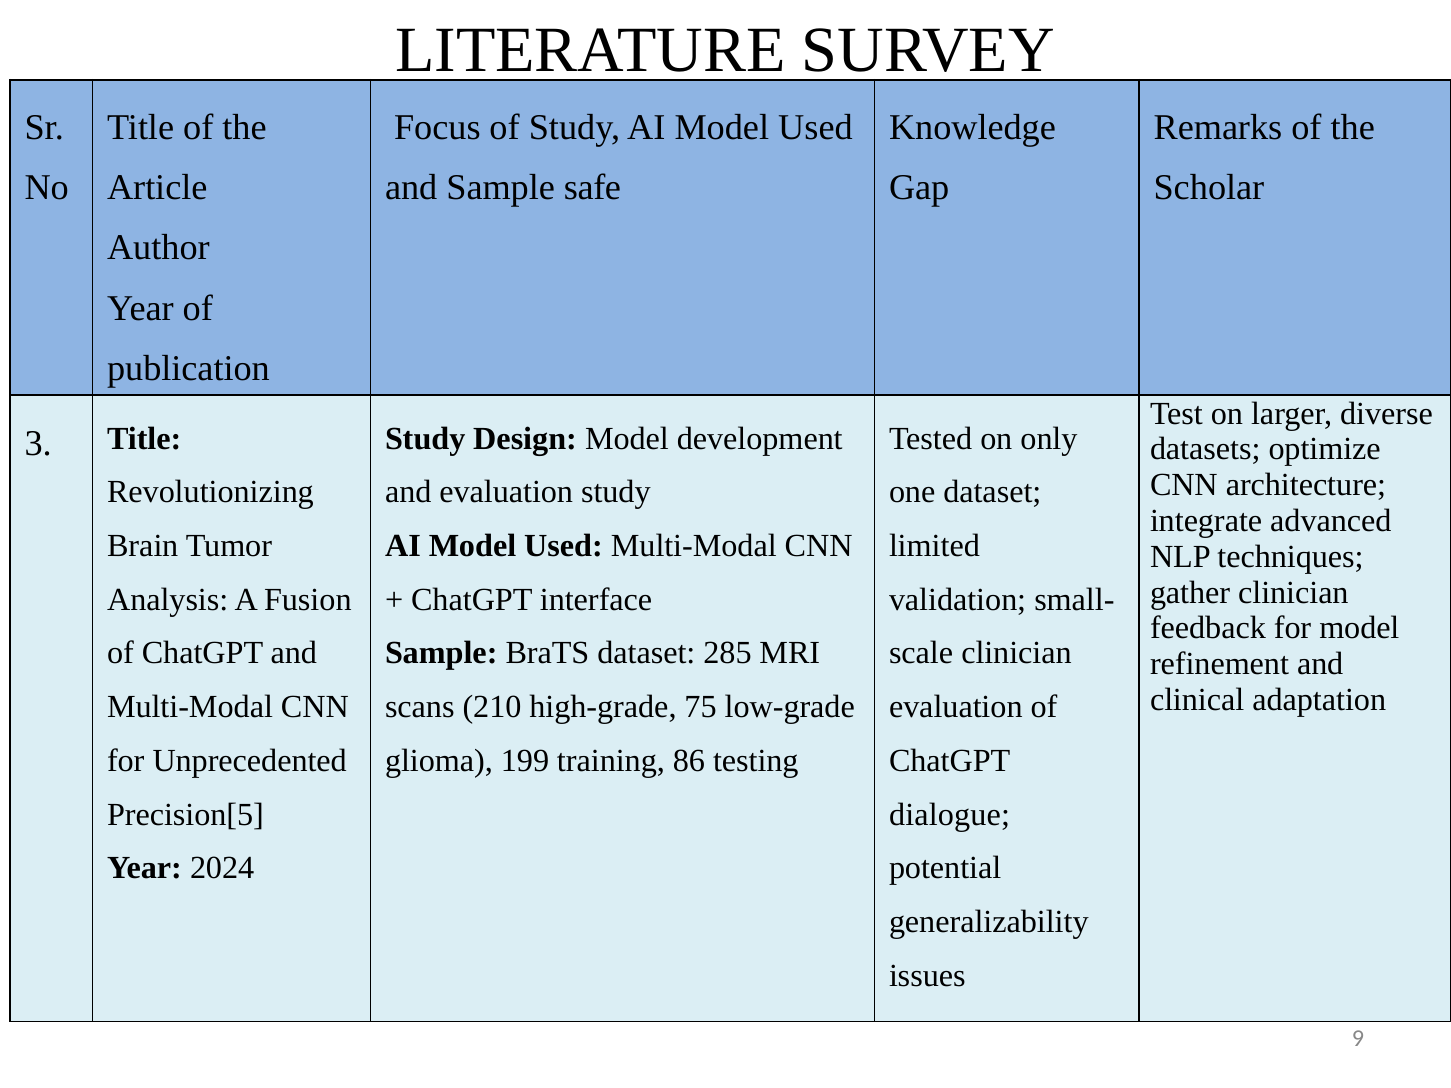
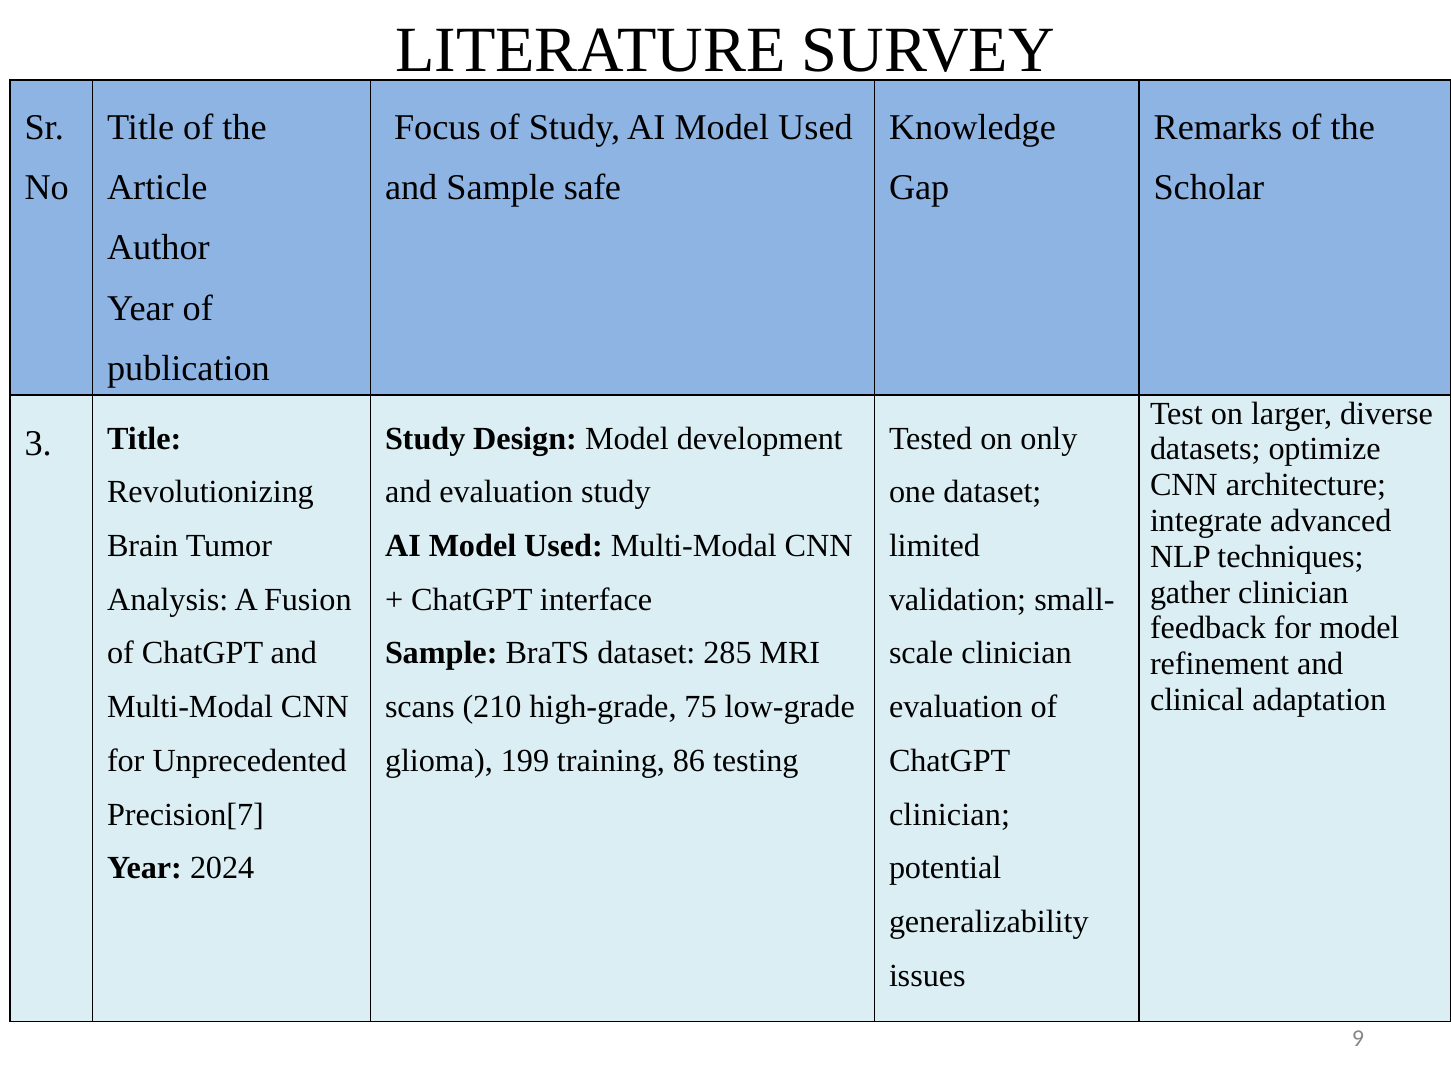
Precision[5: Precision[5 -> Precision[7
dialogue at (950, 815): dialogue -> clinician
